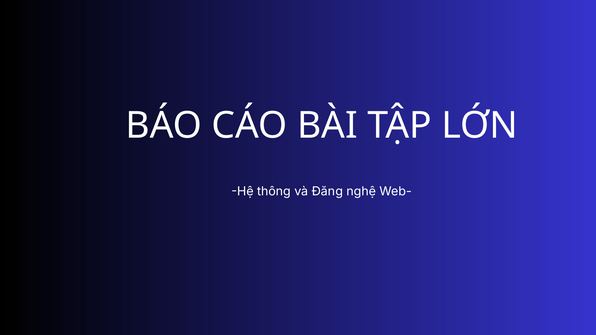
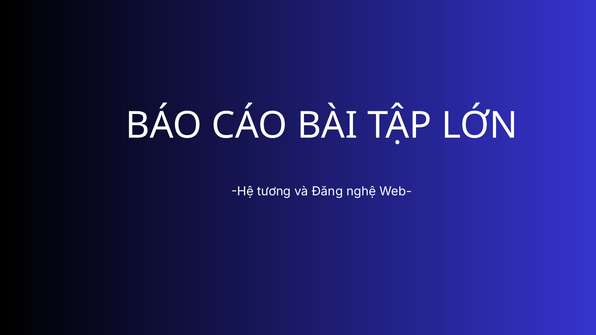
thông: thông -> tương
